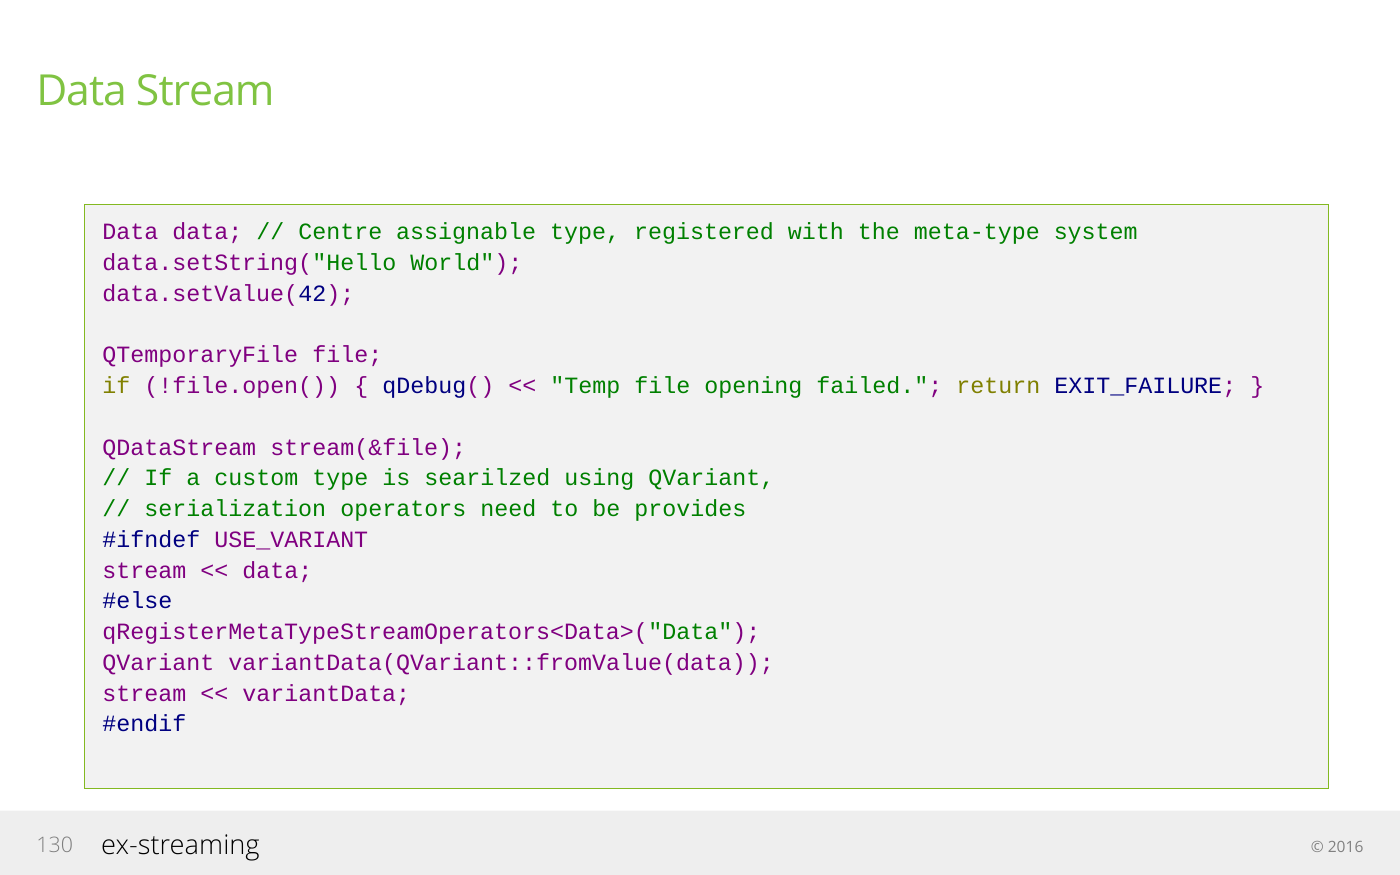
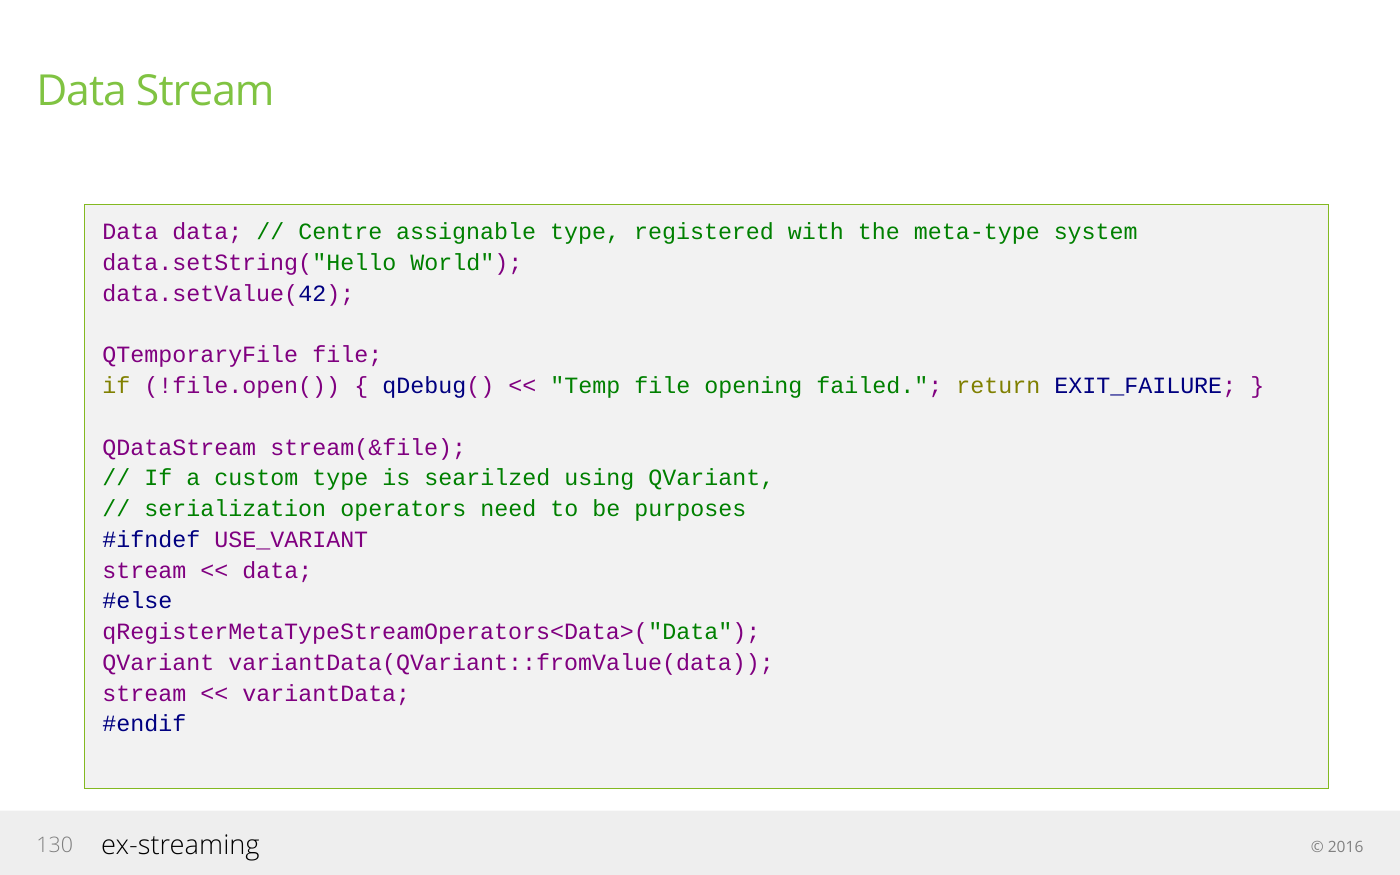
provides: provides -> purposes
